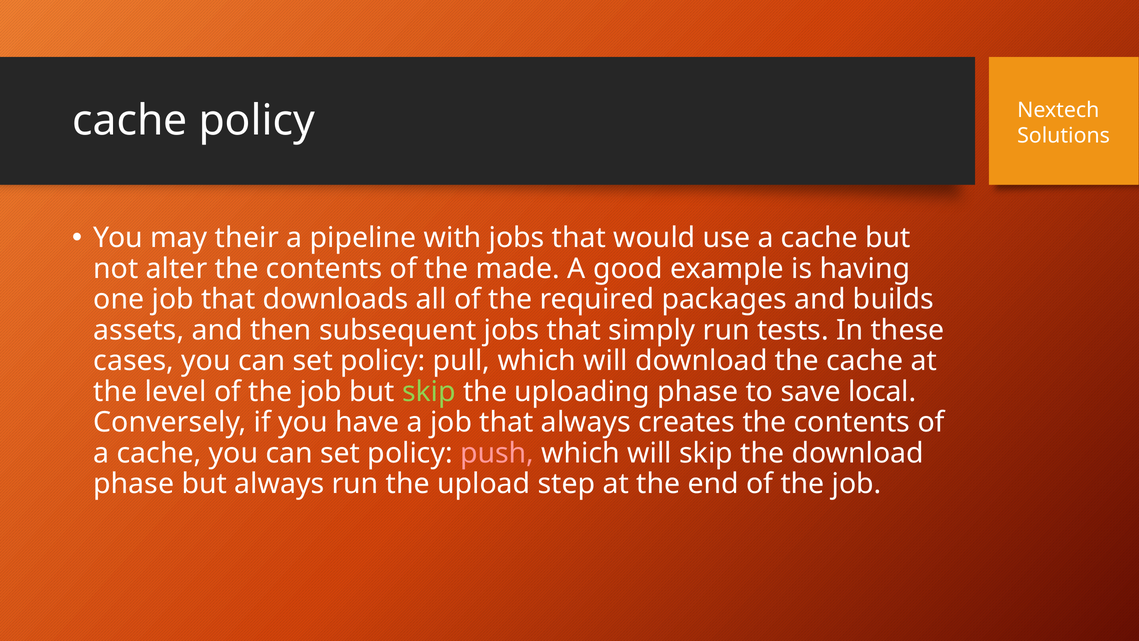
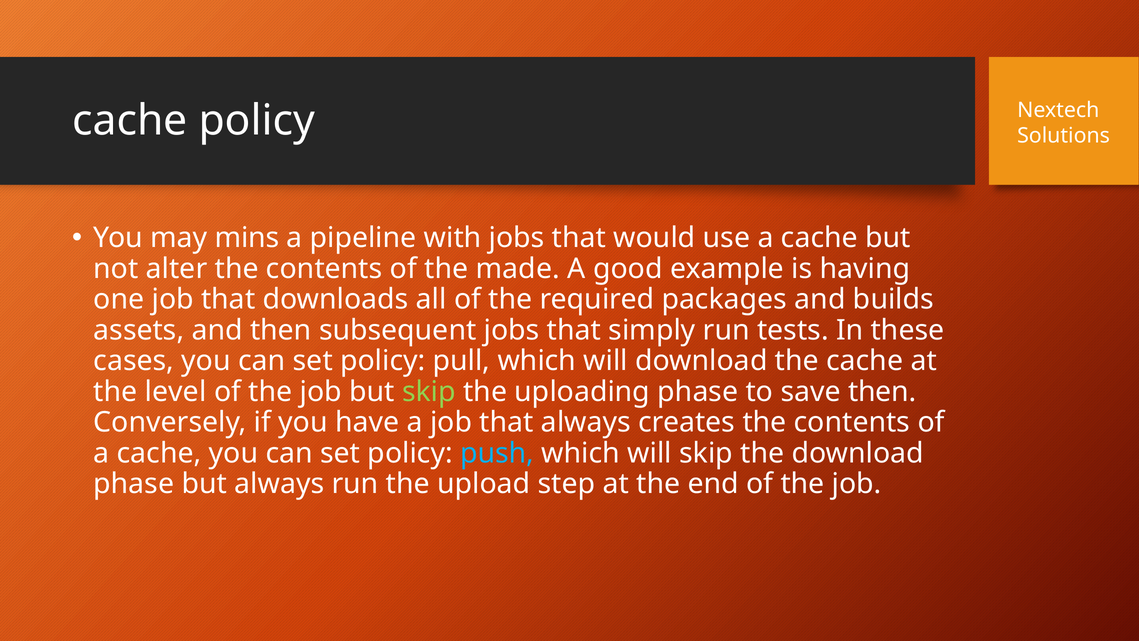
their: their -> mins
save local: local -> then
push colour: pink -> light blue
